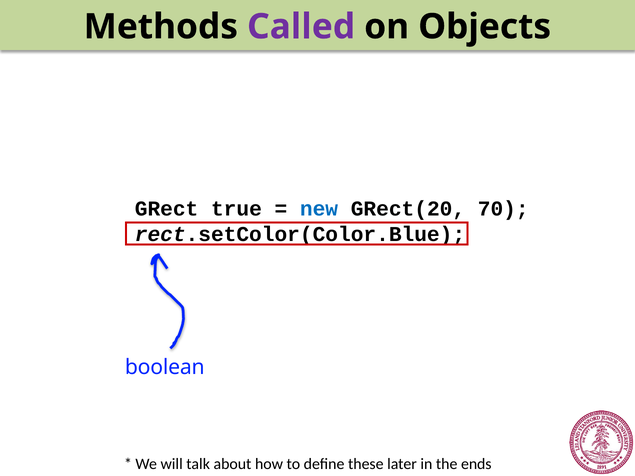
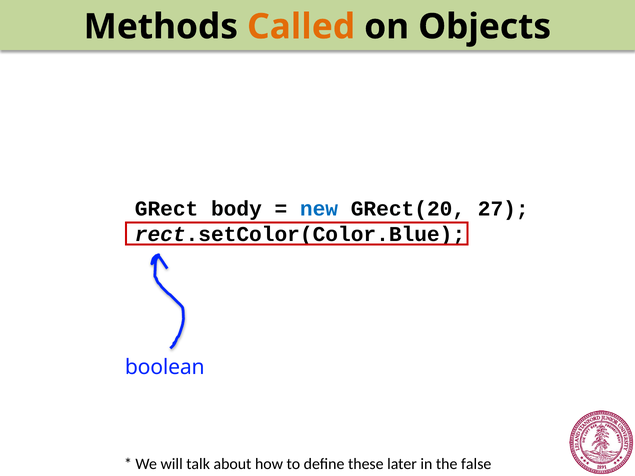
Called colour: purple -> orange
true: true -> body
70: 70 -> 27
ends: ends -> false
